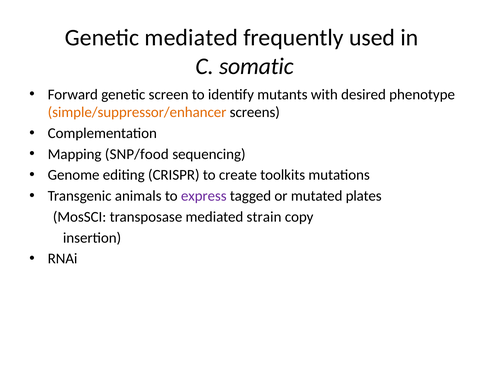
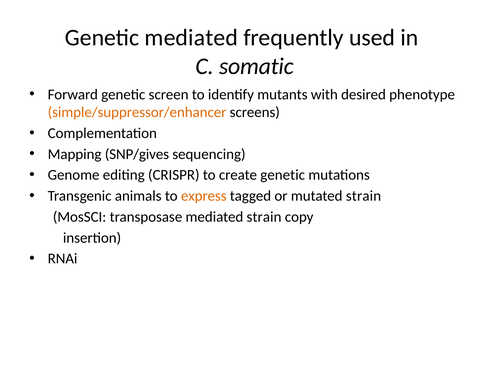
SNP/food: SNP/food -> SNP/gives
create toolkits: toolkits -> genetic
express colour: purple -> orange
mutated plates: plates -> strain
